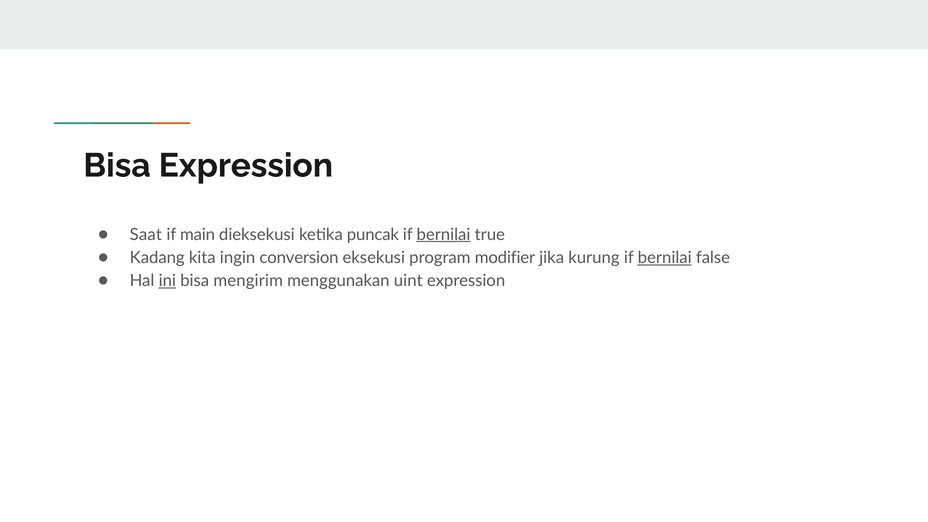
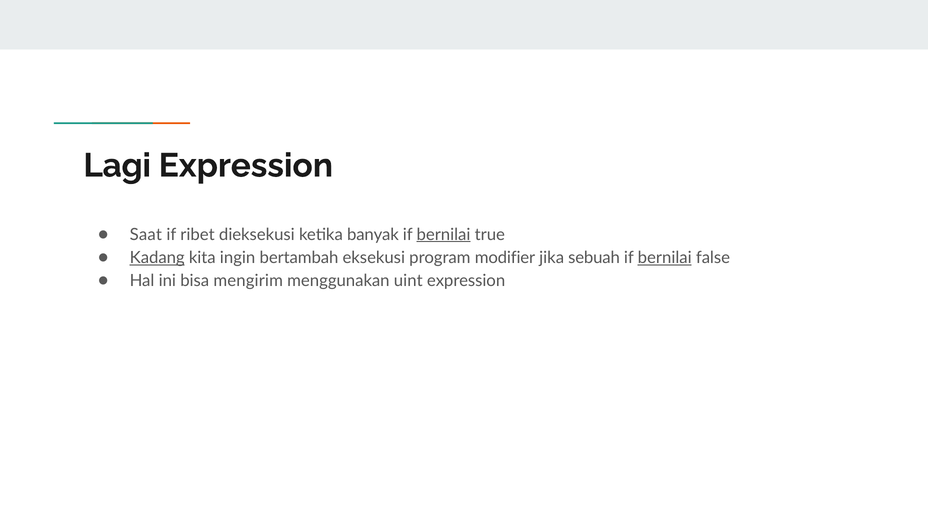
Bisa at (117, 166): Bisa -> Lagi
main: main -> ribet
puncak: puncak -> banyak
Kadang underline: none -> present
conversion: conversion -> bertambah
kurung: kurung -> sebuah
ini underline: present -> none
